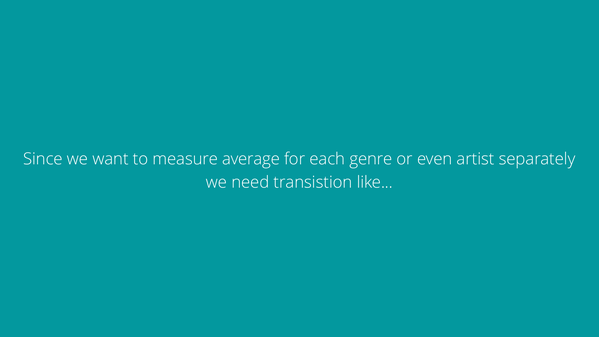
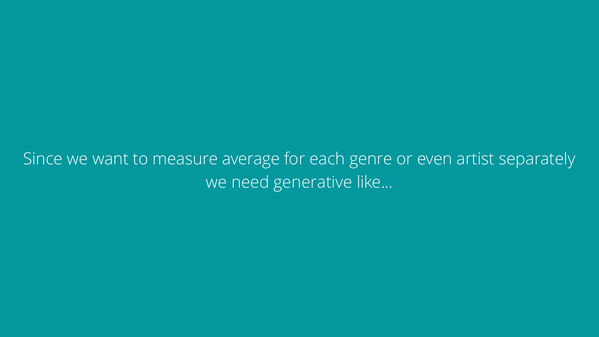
transistion: transistion -> generative
